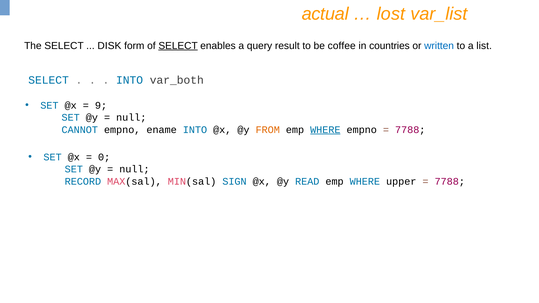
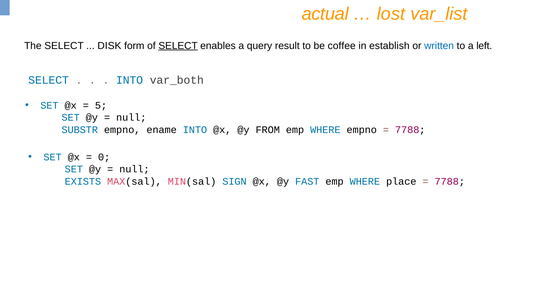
countries: countries -> establish
list: list -> left
9: 9 -> 5
CANNOT: CANNOT -> SUBSTR
FROM colour: orange -> black
WHERE at (325, 130) underline: present -> none
RECORD: RECORD -> EXISTS
READ: READ -> FAST
upper: upper -> place
